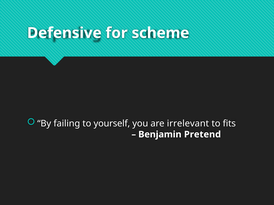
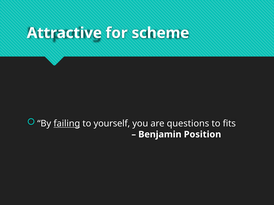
Defensive: Defensive -> Attractive
failing underline: none -> present
irrelevant: irrelevant -> questions
Pretend: Pretend -> Position
